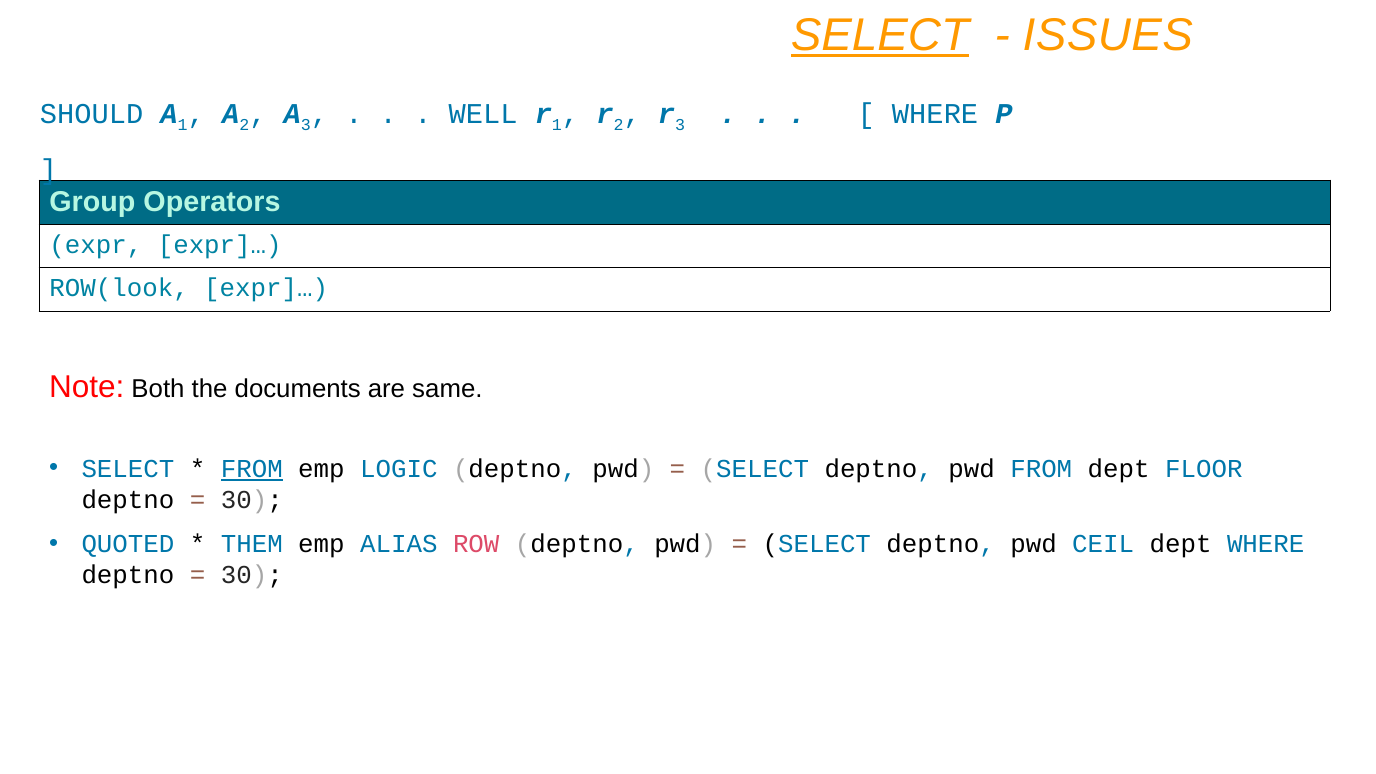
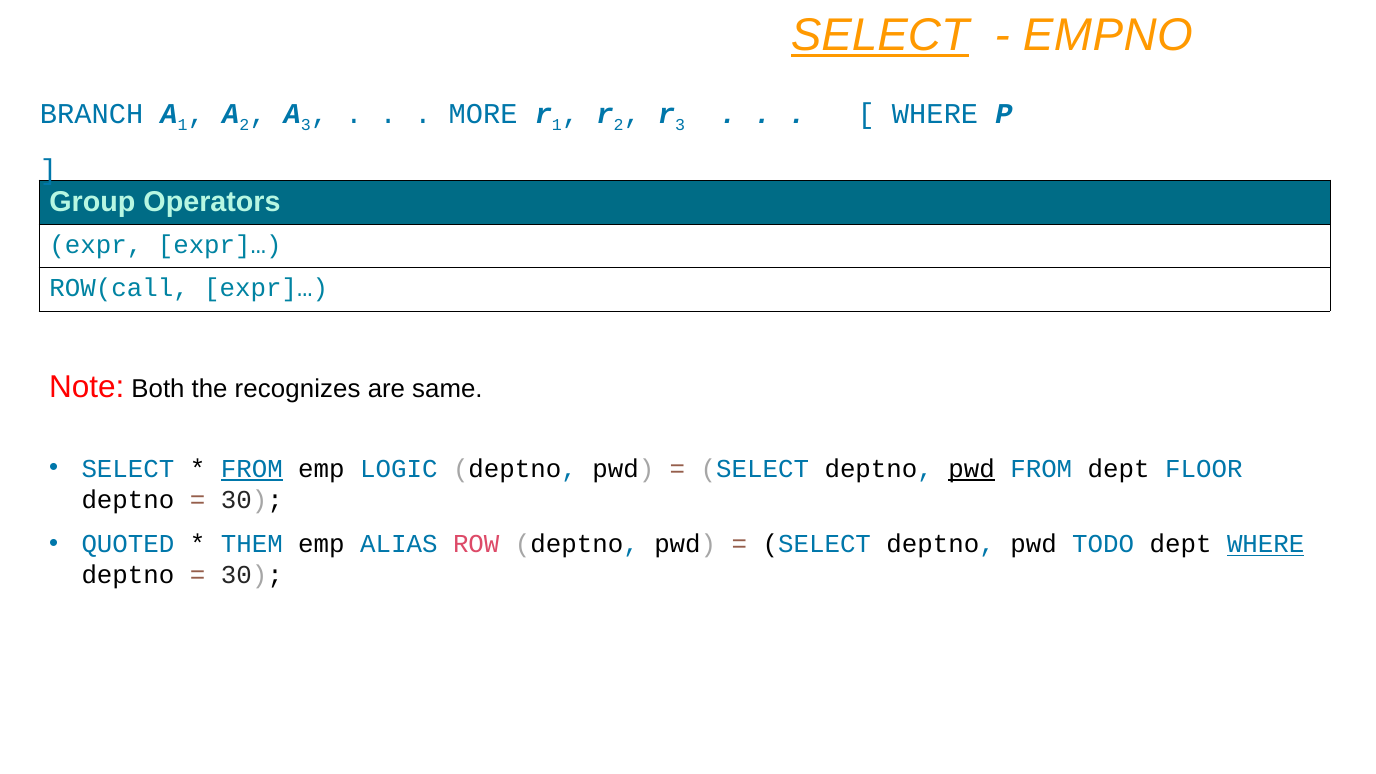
ISSUES: ISSUES -> EMPNO
SHOULD: SHOULD -> BRANCH
WELL: WELL -> MORE
ROW(look: ROW(look -> ROW(call
documents: documents -> recognizes
pwd at (972, 469) underline: none -> present
CEIL: CEIL -> TODO
WHERE at (1266, 544) underline: none -> present
